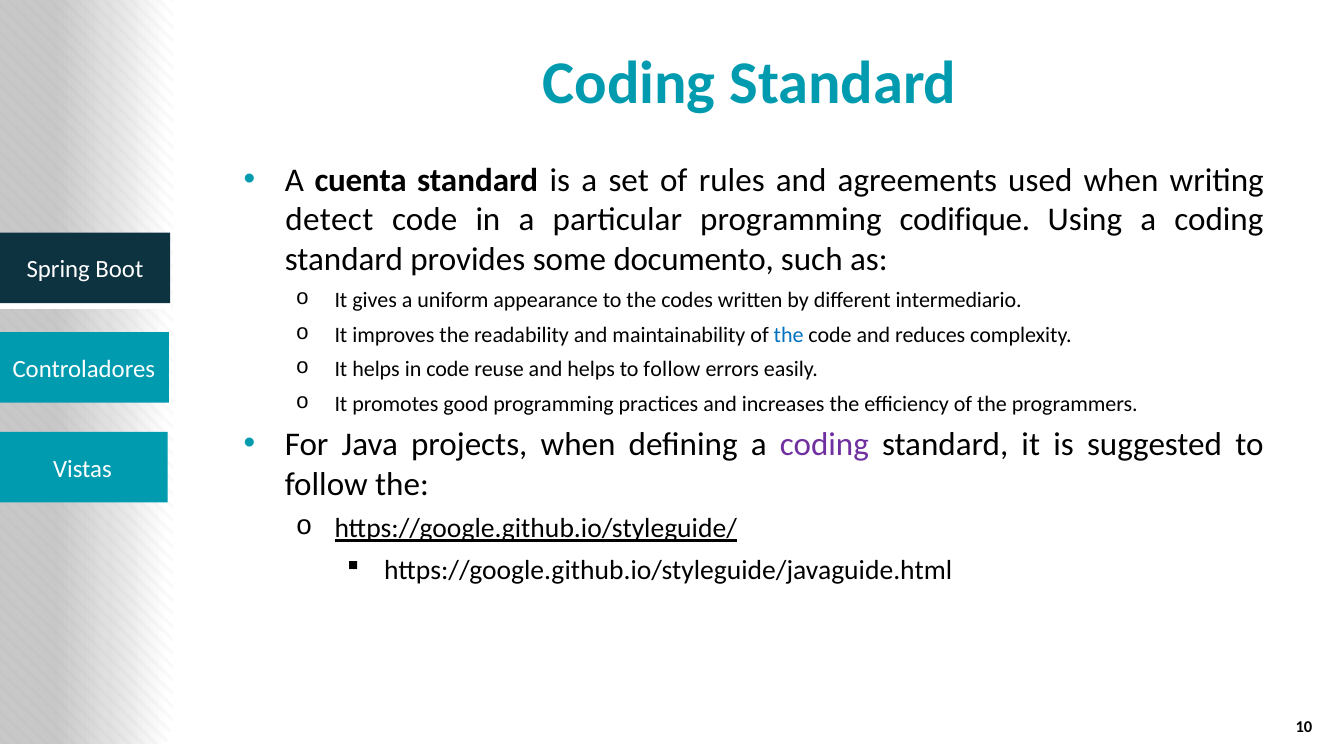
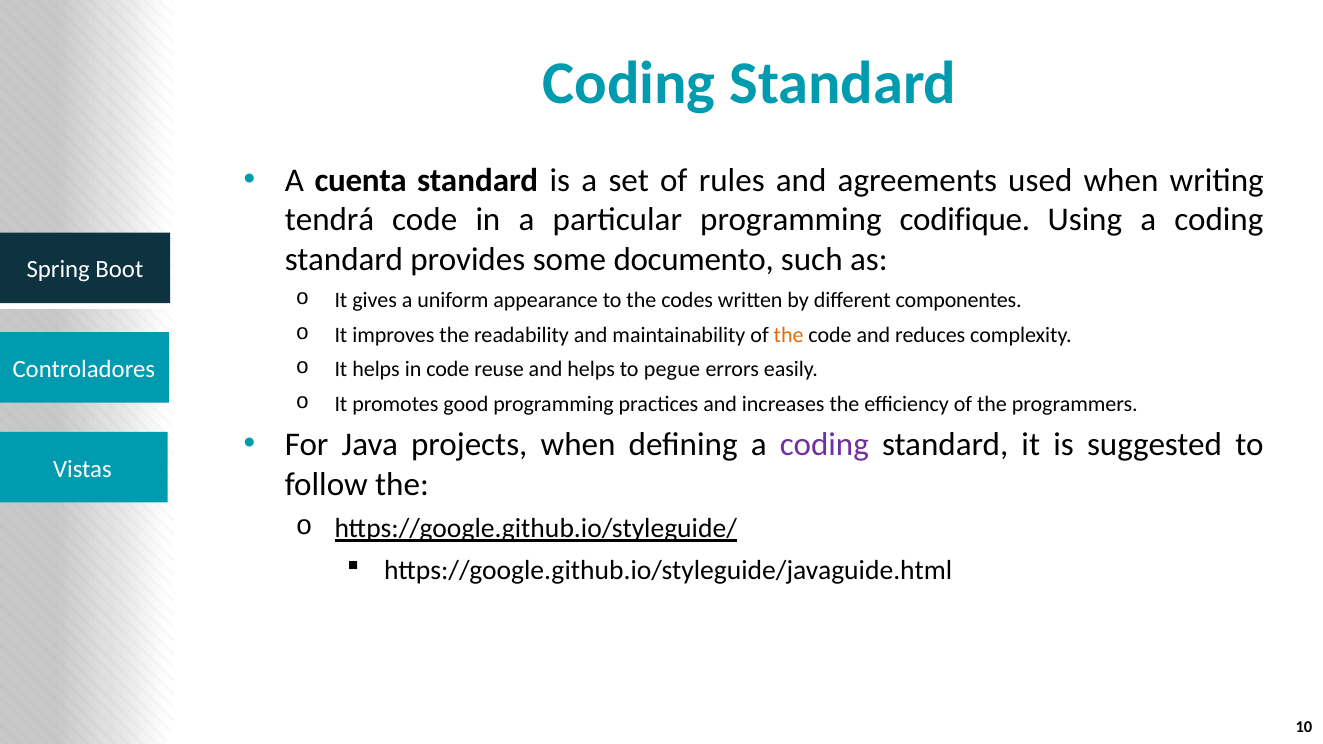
detect: detect -> tendrá
intermediario: intermediario -> componentes
the at (789, 335) colour: blue -> orange
helps to follow: follow -> pegue
